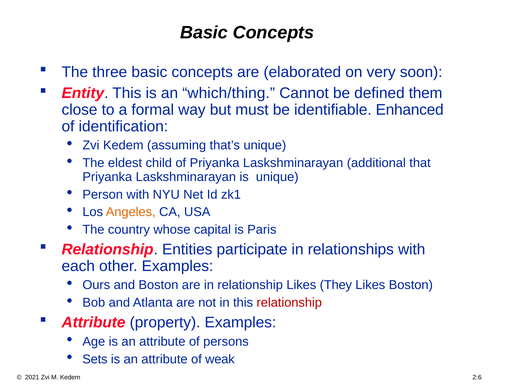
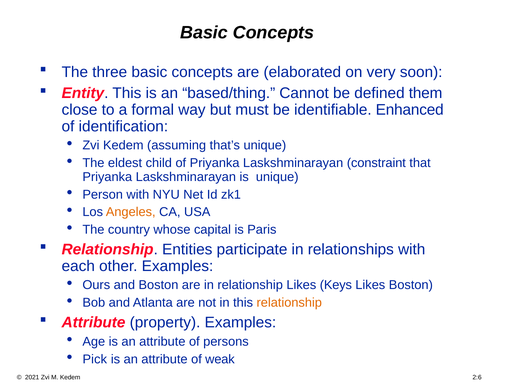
which/thing: which/thing -> based/thing
additional: additional -> constraint
They: They -> Keys
relationship at (289, 303) colour: red -> orange
Sets: Sets -> Pick
